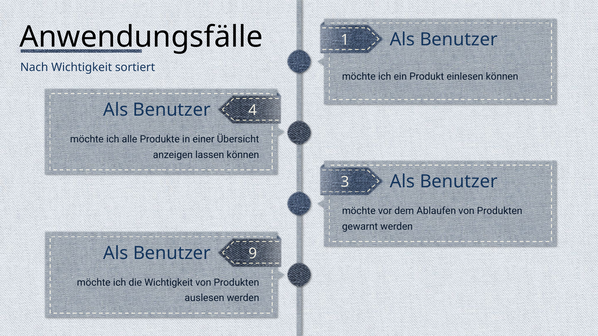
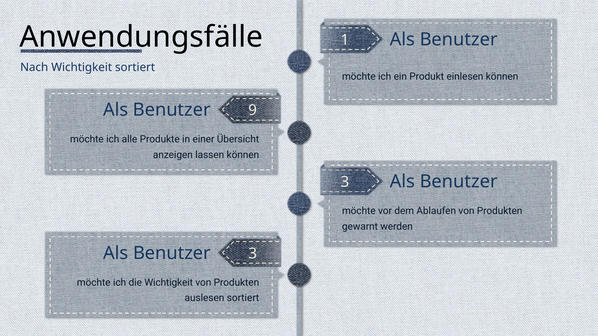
4: 4 -> 9
9 at (253, 254): 9 -> 3
auslesen werden: werden -> sortiert
